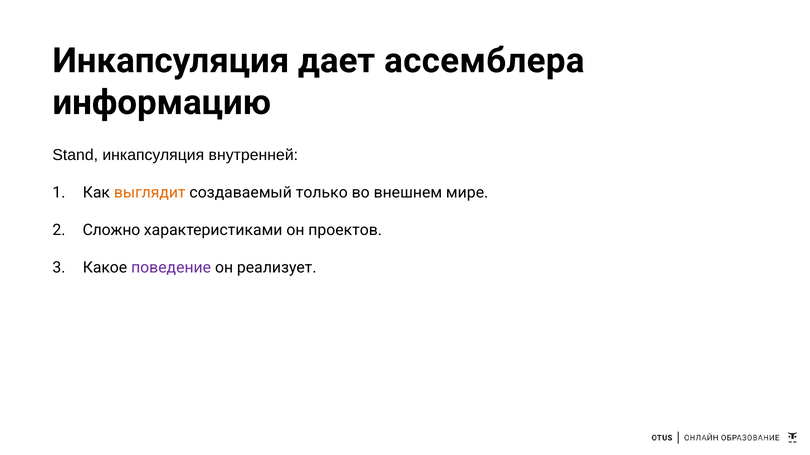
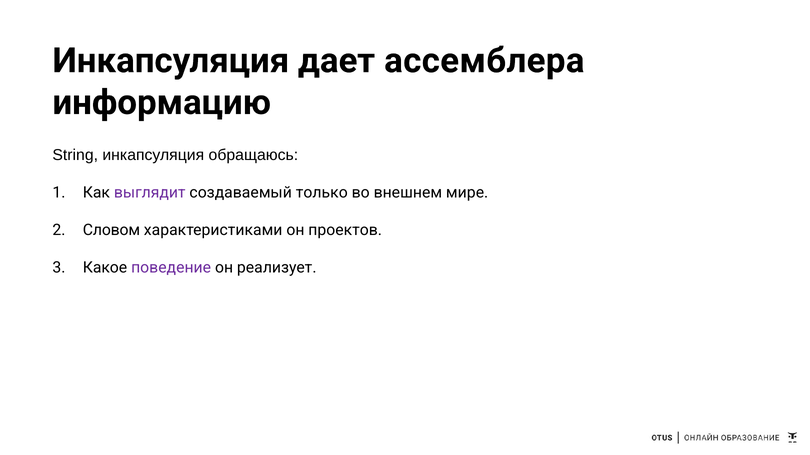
Stand: Stand -> String
внутренней: внутренней -> обращаюсь
выглядит colour: orange -> purple
Сложно: Сложно -> Словом
